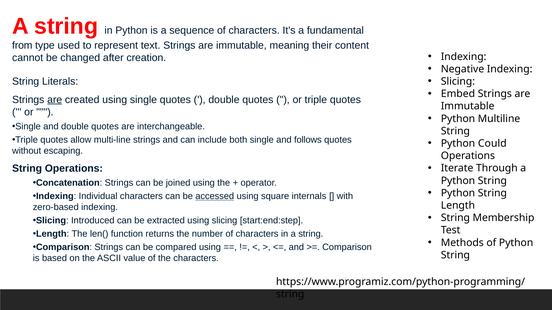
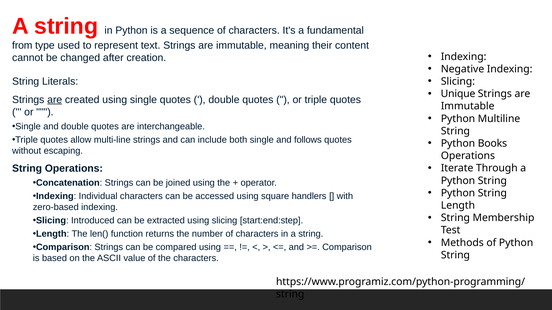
Embed: Embed -> Unique
Could: Could -> Books
accessed underline: present -> none
internals: internals -> handlers
